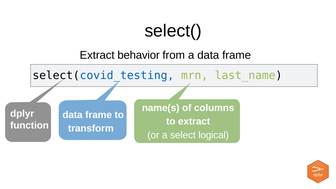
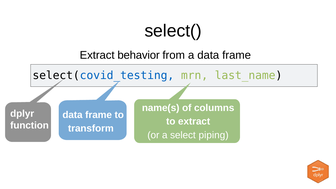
logical: logical -> piping
